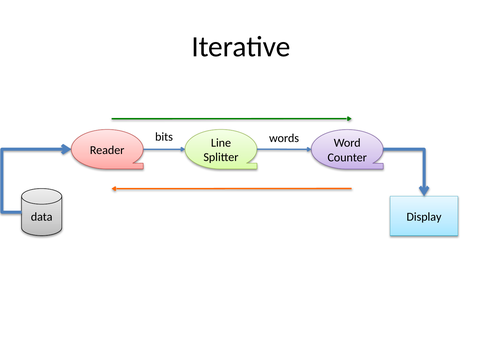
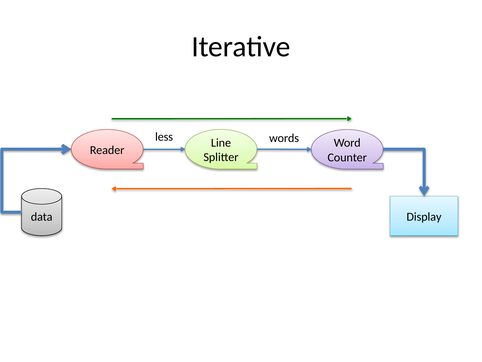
bits: bits -> less
